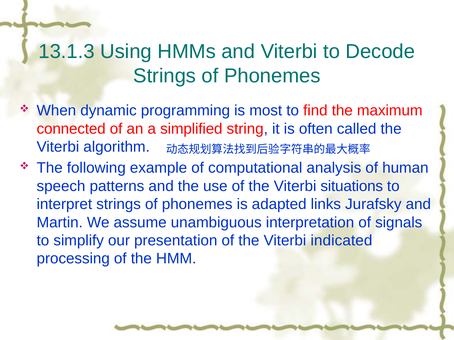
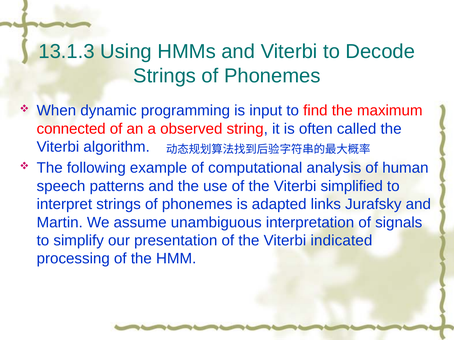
most: most -> input
simplified: simplified -> observed
situations: situations -> simplified
